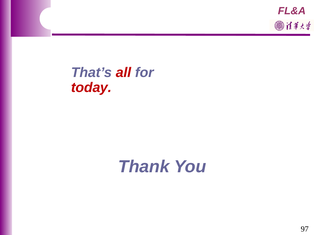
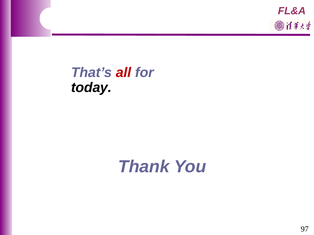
today colour: red -> black
